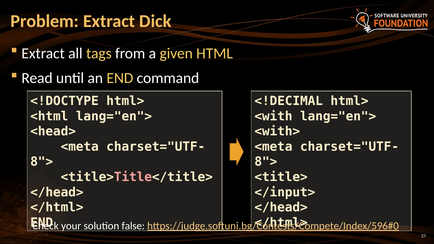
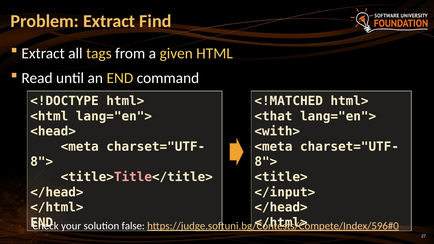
Dick: Dick -> Find
<!DECIMAL: <!DECIMAL -> <!MATCHED
<with: <with -> <that
